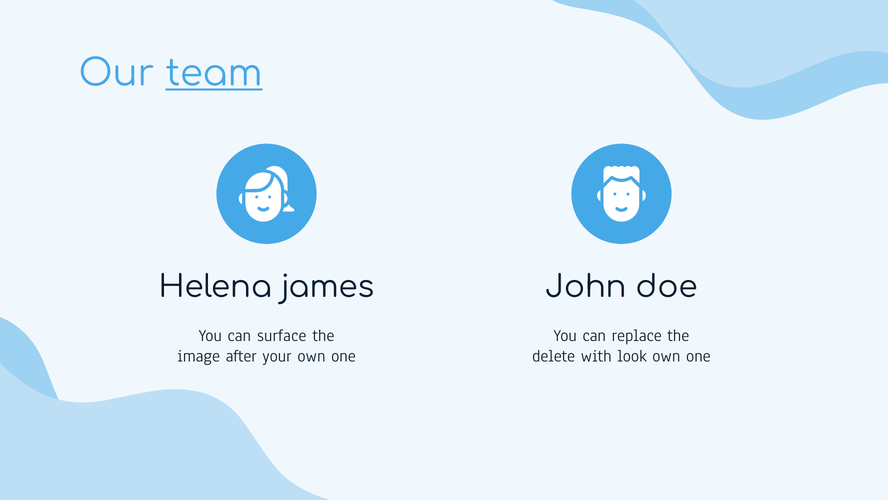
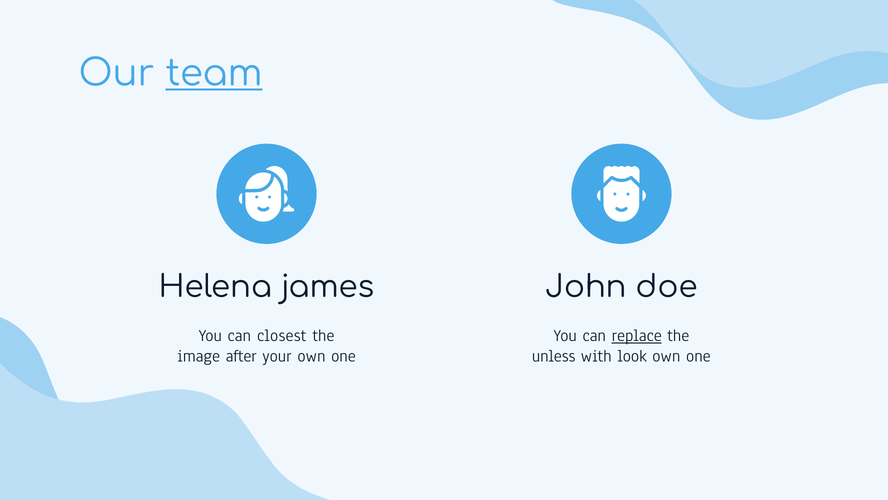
surface: surface -> closest
replace underline: none -> present
delete: delete -> unless
